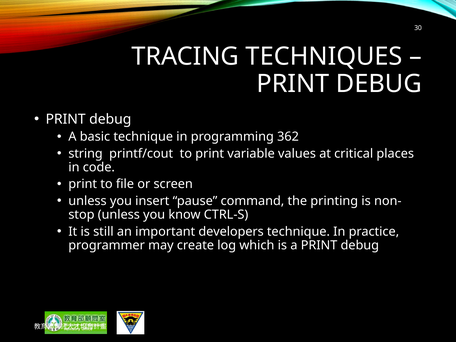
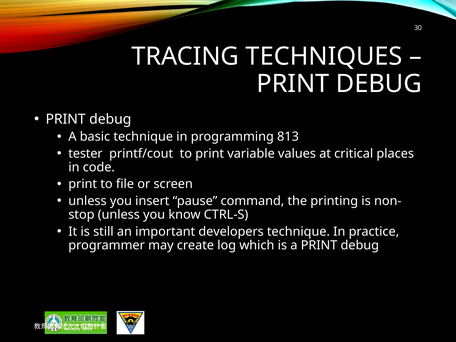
362: 362 -> 813
string: string -> tester
